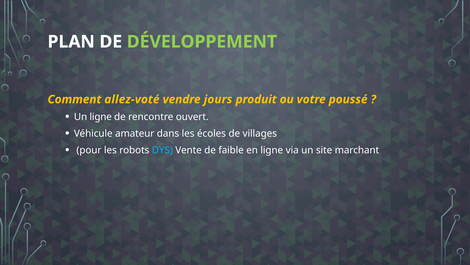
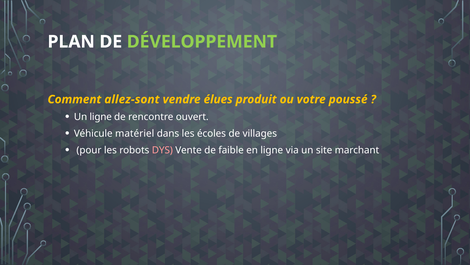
allez-voté: allez-voté -> allez-sont
jours: jours -> élues
amateur: amateur -> matériel
DYS colour: light blue -> pink
